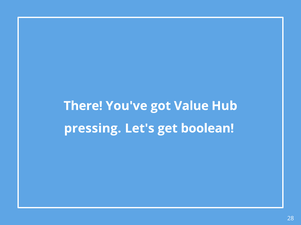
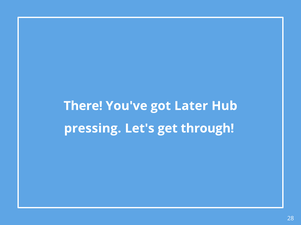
Value: Value -> Later
boolean: boolean -> through
